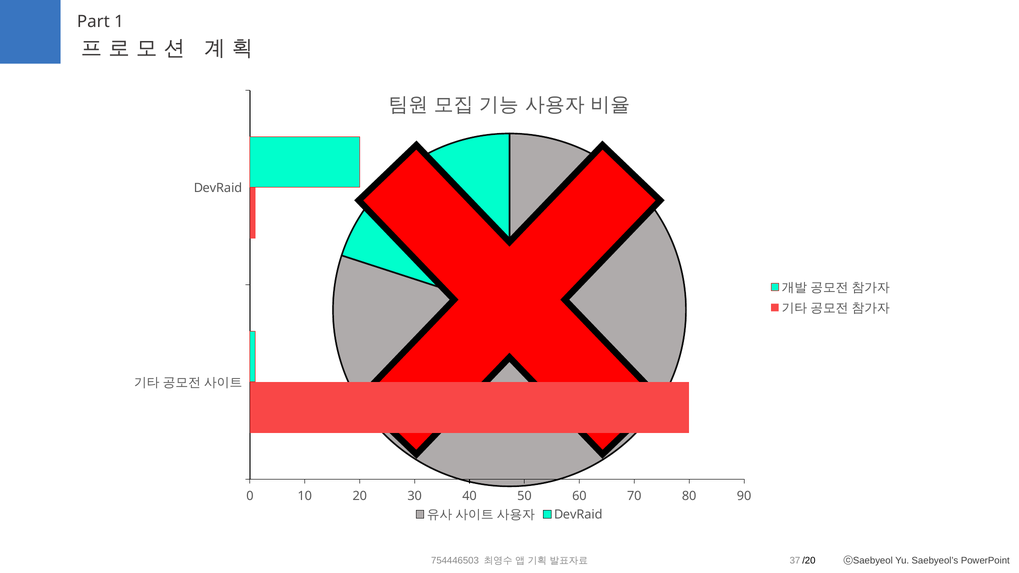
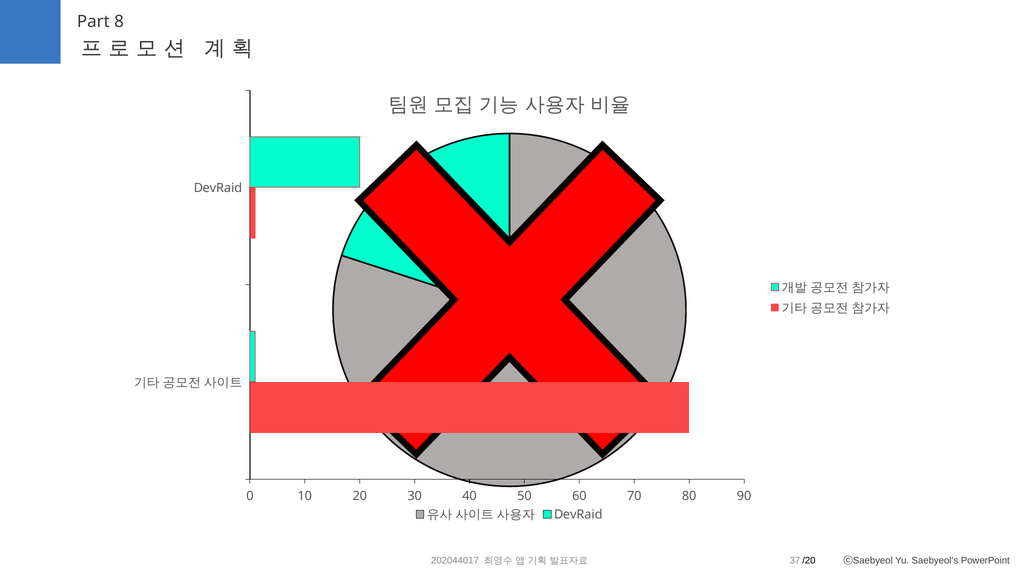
1: 1 -> 8
754446503: 754446503 -> 202044017
